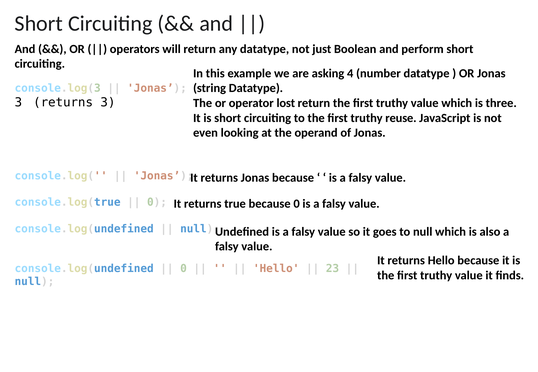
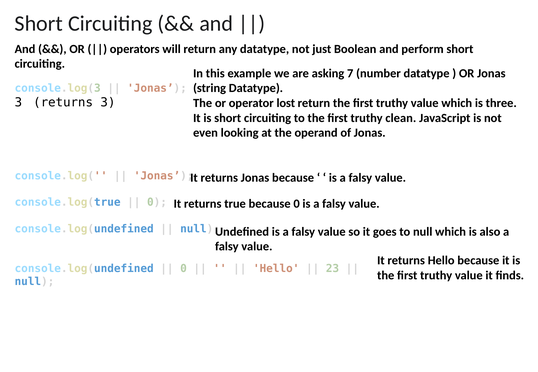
4: 4 -> 7
reuse: reuse -> clean
